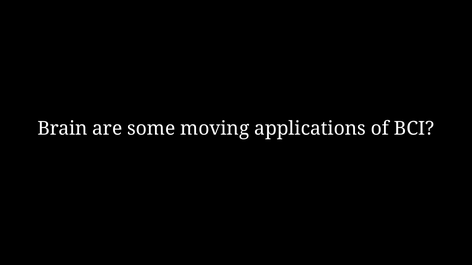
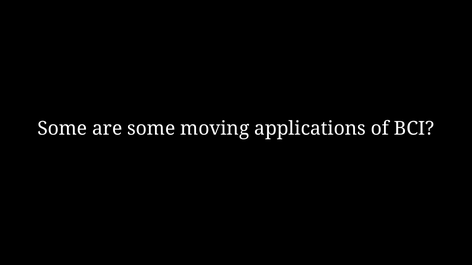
Brain at (62, 129): Brain -> Some
